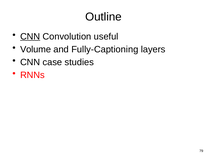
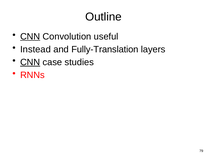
Volume: Volume -> Instead
Fully-Captioning: Fully-Captioning -> Fully-Translation
CNN at (30, 62) underline: none -> present
